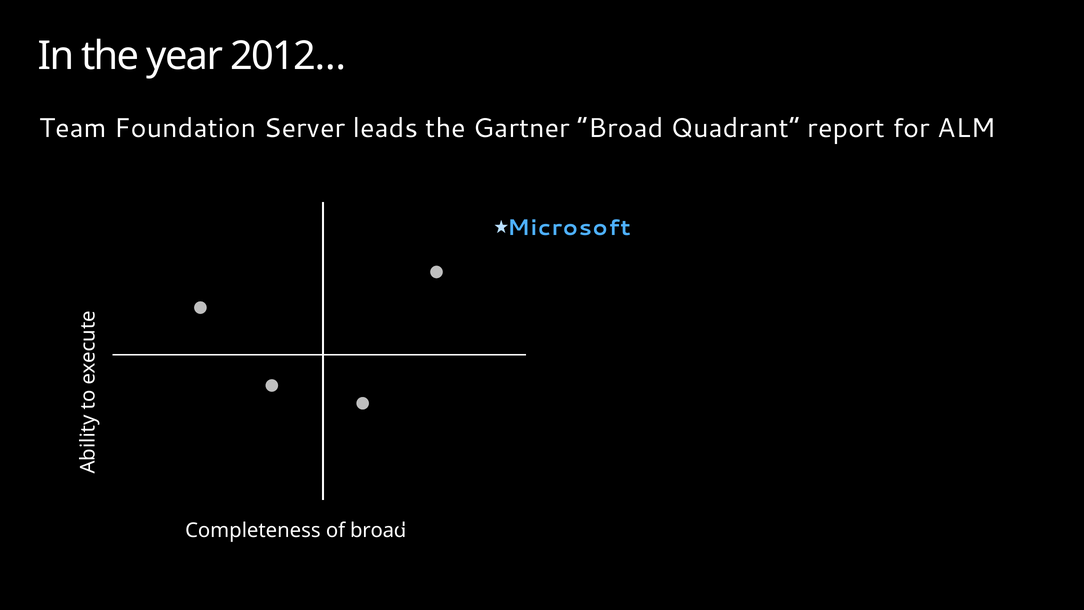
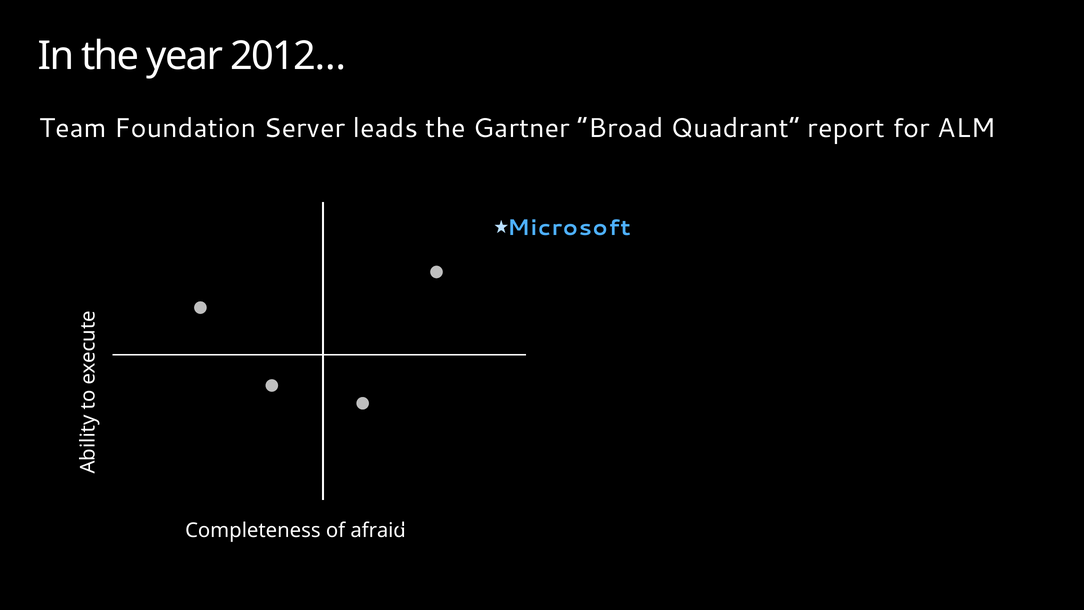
of broad: broad -> afraid
